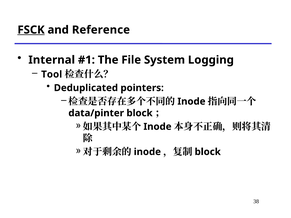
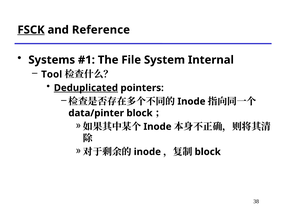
Internal: Internal -> Systems
Logging: Logging -> Internal
Deduplicated underline: none -> present
